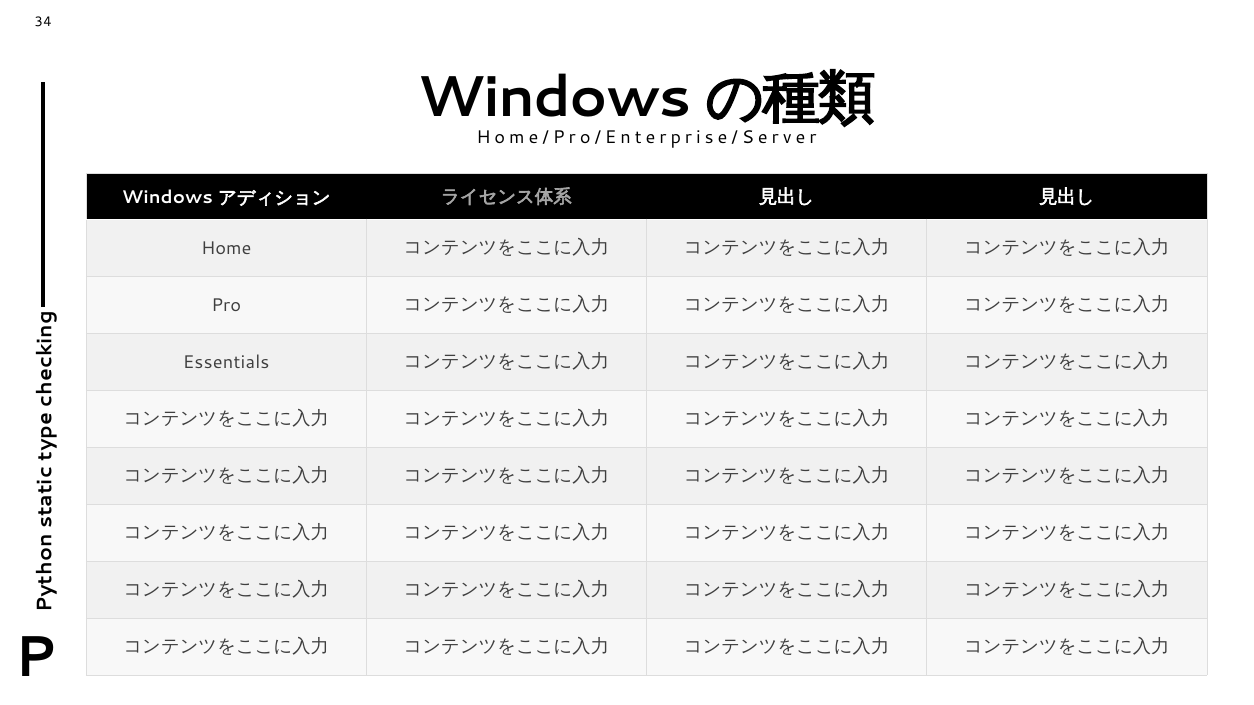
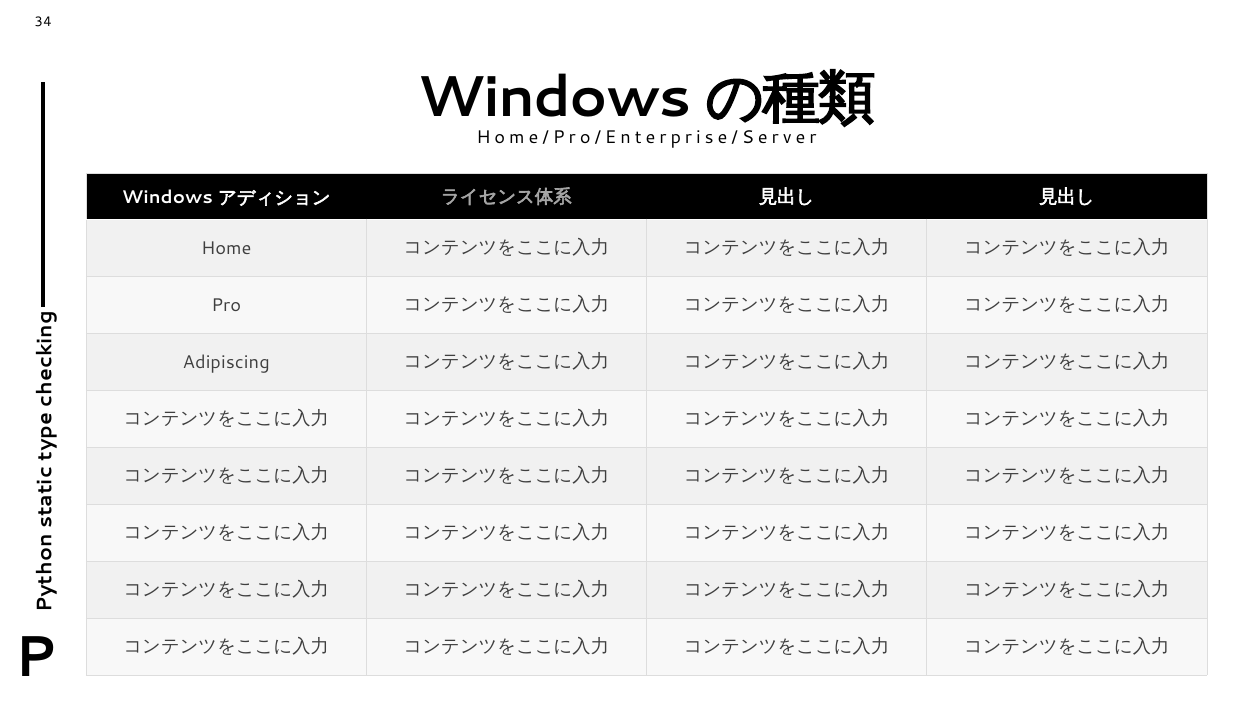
Essentials: Essentials -> Adipiscing
